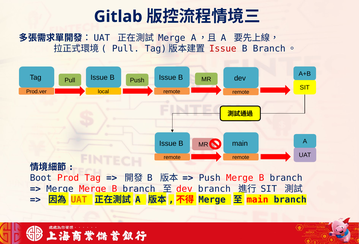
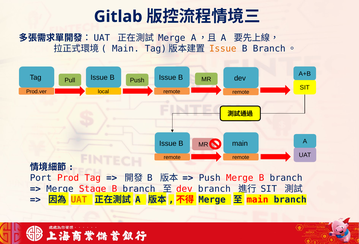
Pull at (126, 49): Pull -> Main
Issue at (223, 49) colour: red -> orange
Boot: Boot -> Port
Merge at (93, 189): Merge -> Stage
